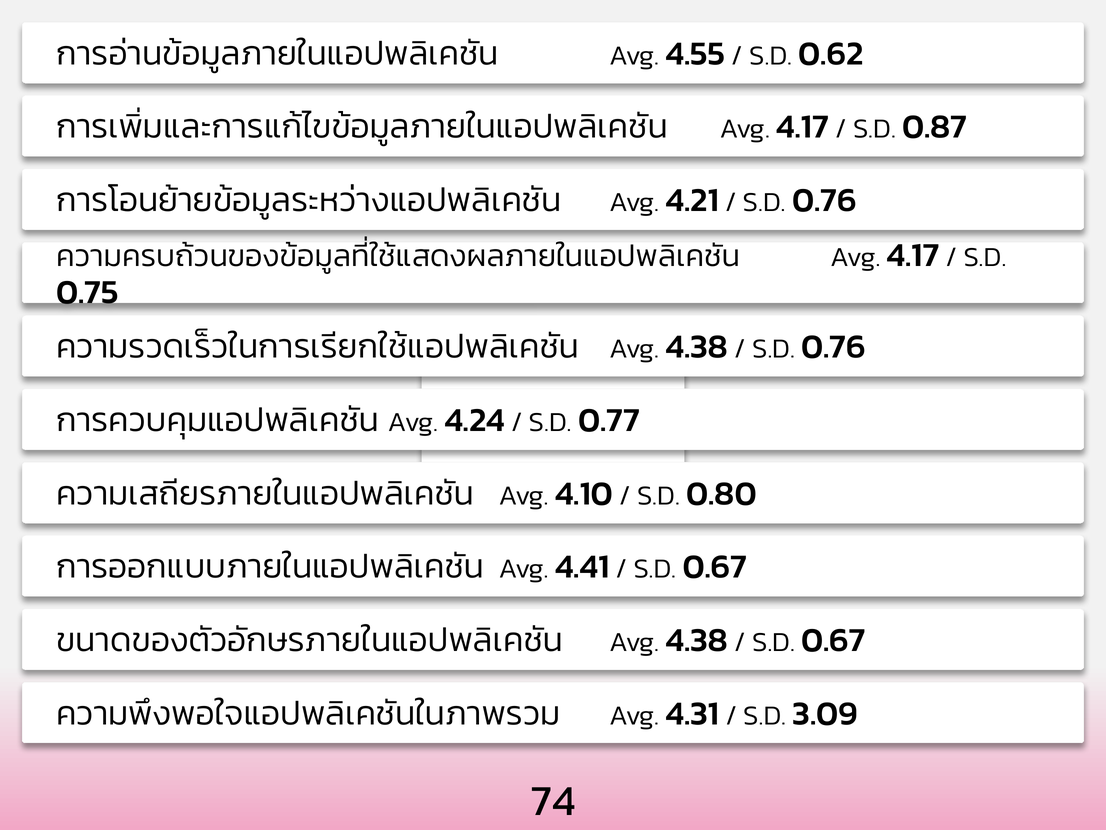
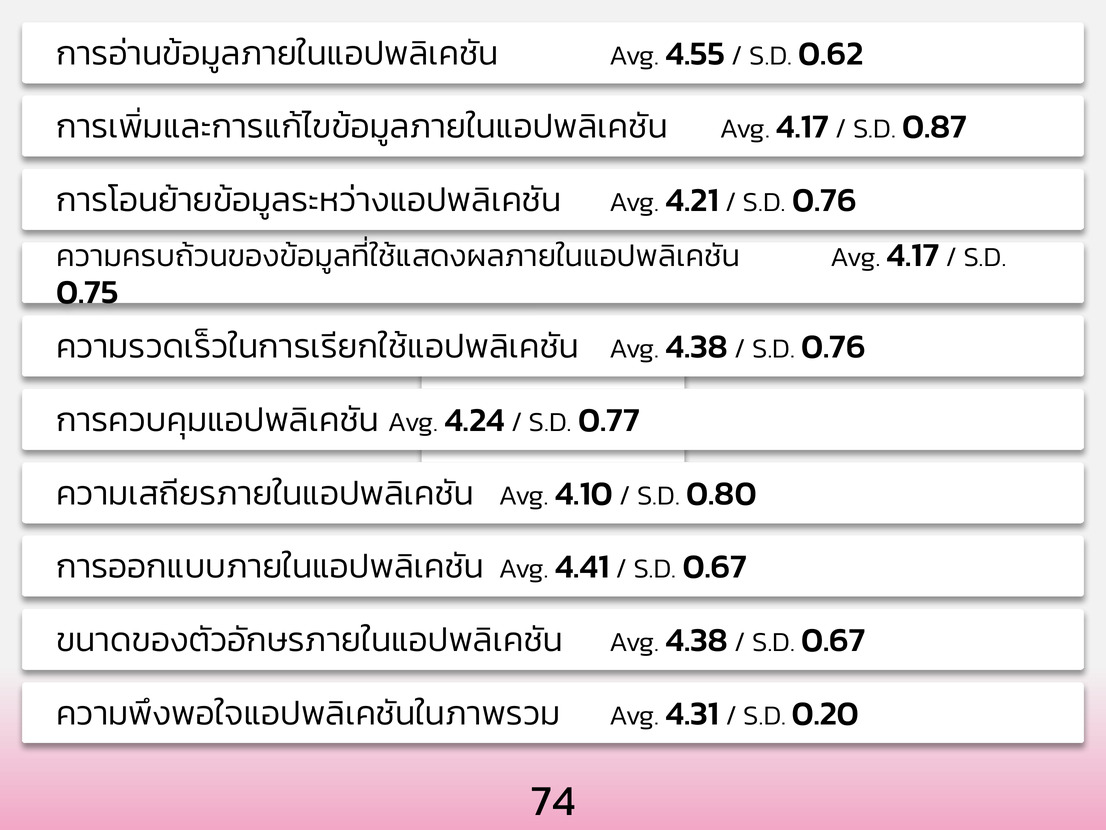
3.09: 3.09 -> 0.20
